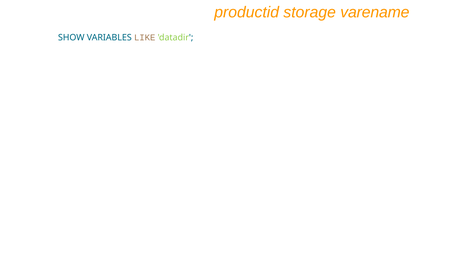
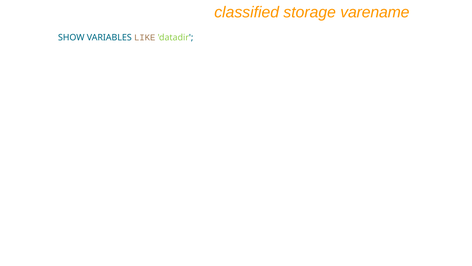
productid: productid -> classified
